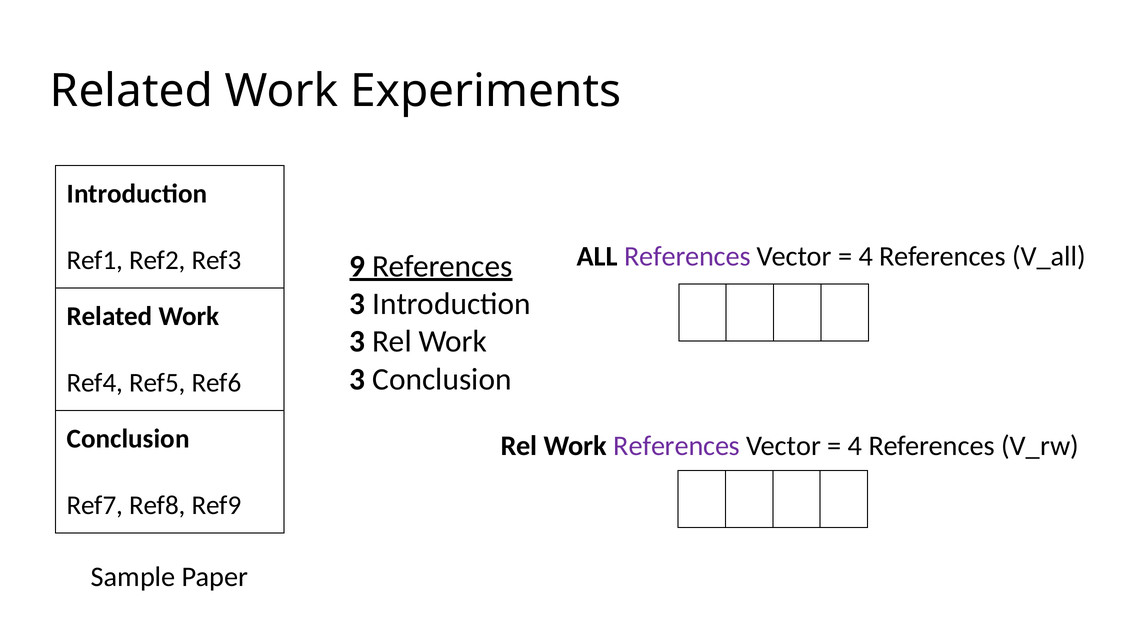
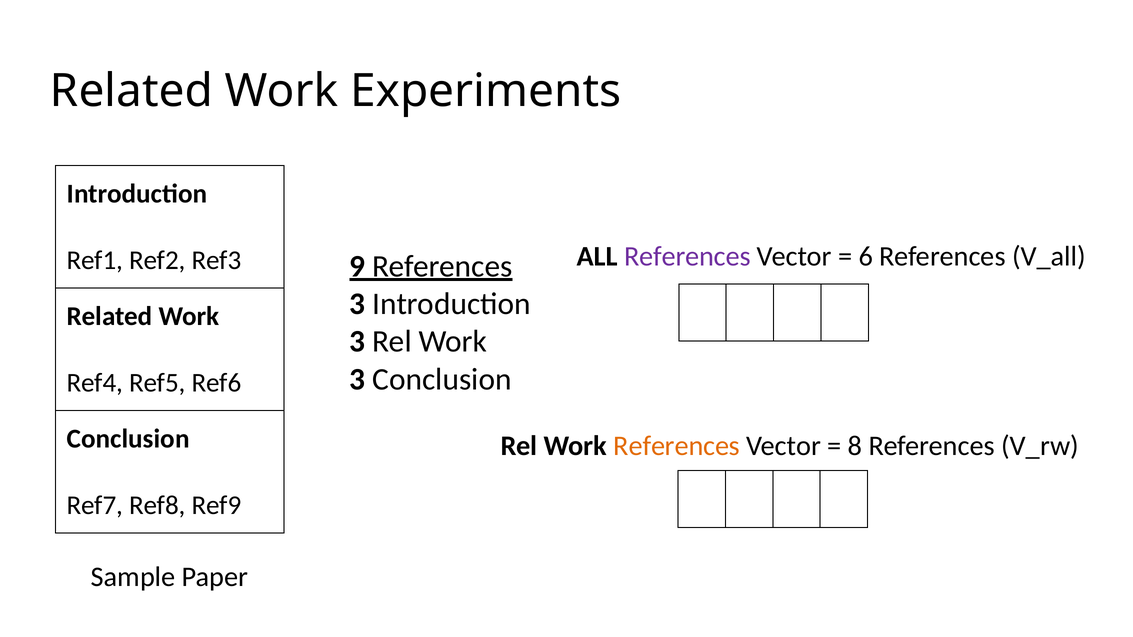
4 at (866, 256): 4 -> 6
References at (677, 446) colour: purple -> orange
4 at (855, 446): 4 -> 8
